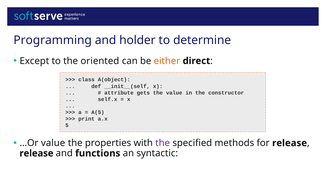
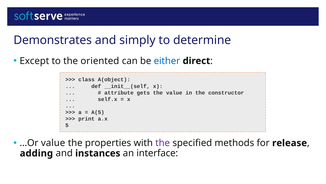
Programming: Programming -> Demonstrates
holder: holder -> simply
either colour: orange -> blue
release at (36, 153): release -> adding
functions: functions -> instances
syntactic: syntactic -> interface
